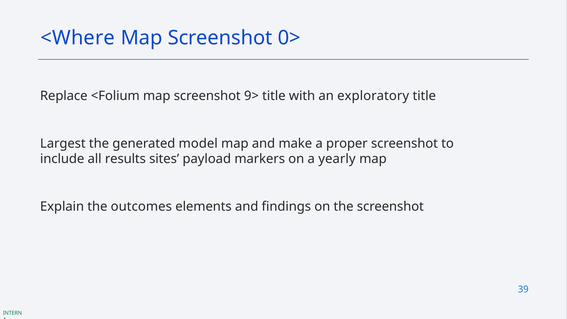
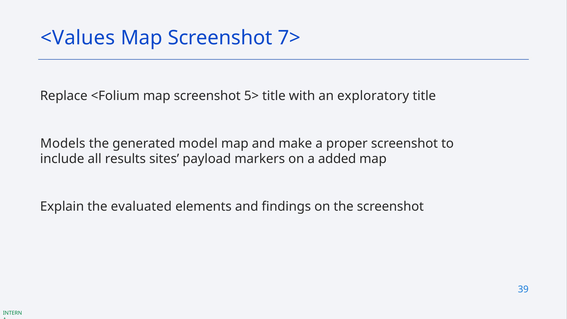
<Where: <Where -> <Values
0>: 0> -> 7>
9>: 9> -> 5>
Largest: Largest -> Models
yearly: yearly -> added
outcomes: outcomes -> evaluated
